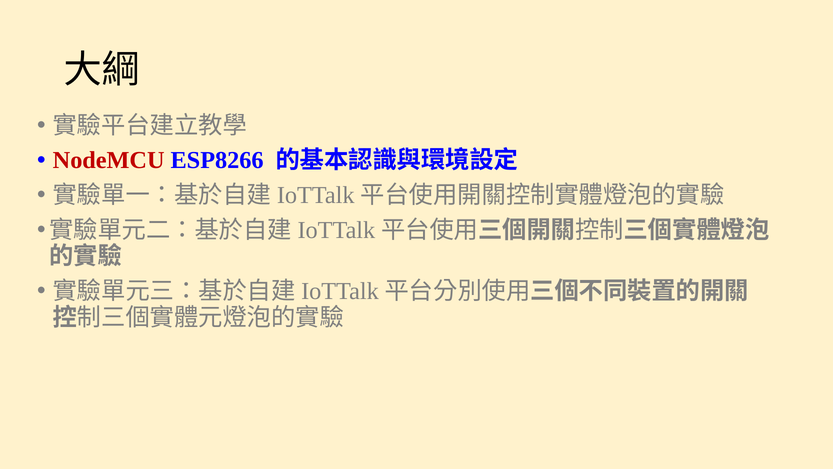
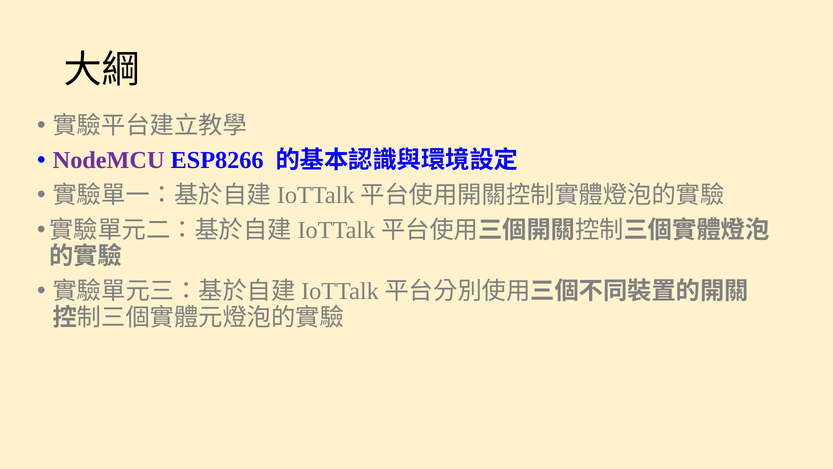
NodeMCU colour: red -> purple
